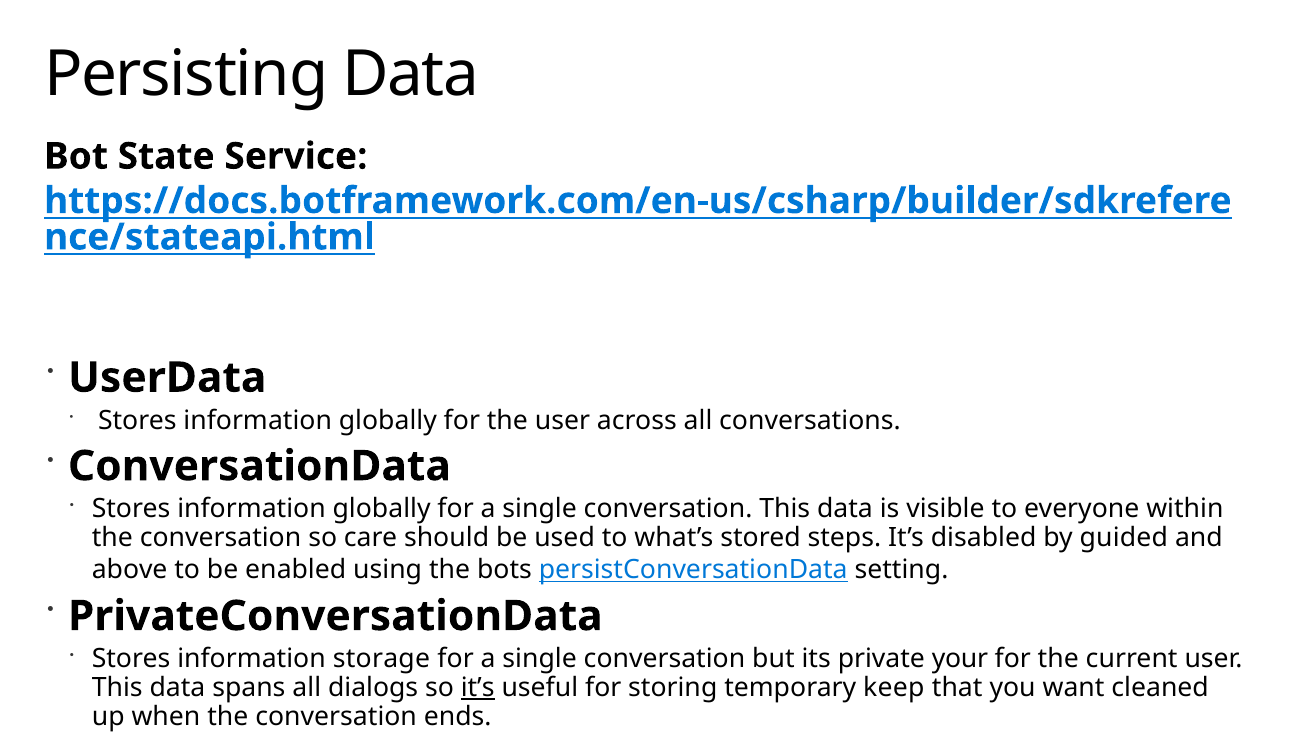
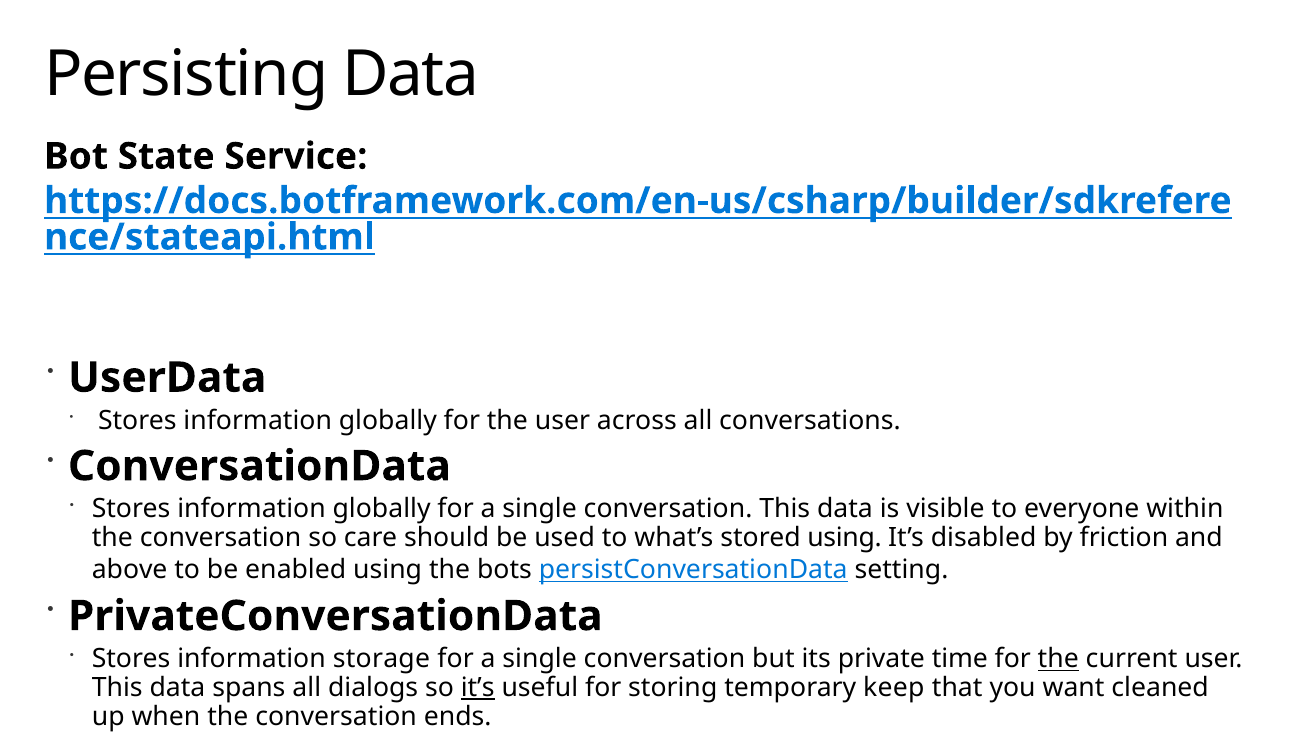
stored steps: steps -> using
guided: guided -> friction
your: your -> time
the at (1058, 659) underline: none -> present
